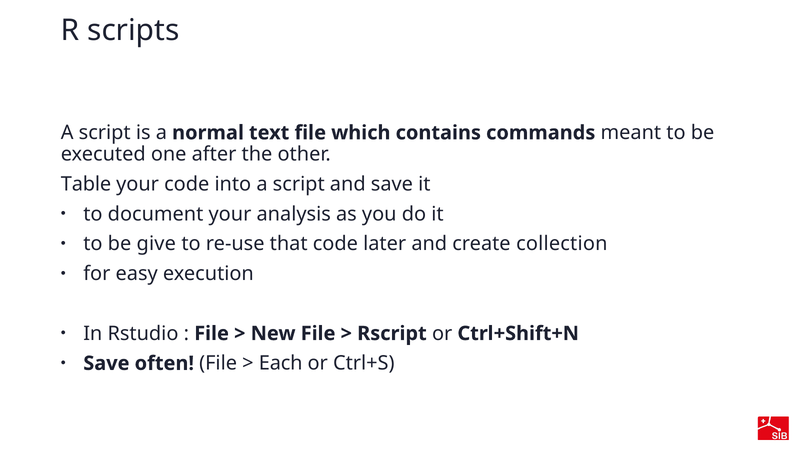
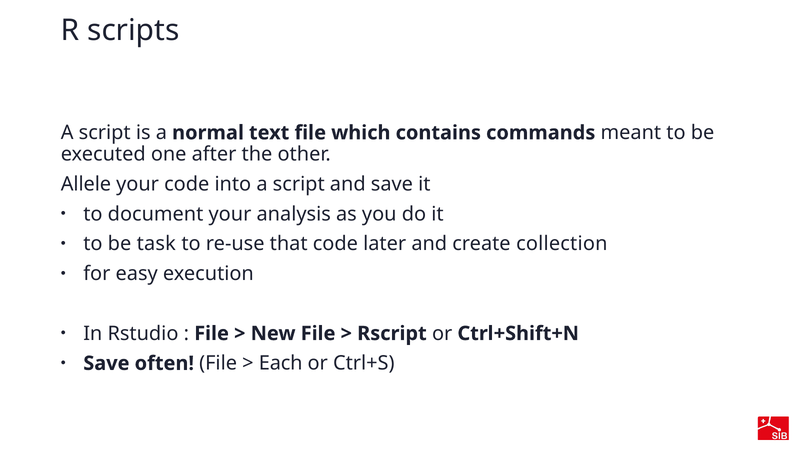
Table: Table -> Allele
give: give -> task
